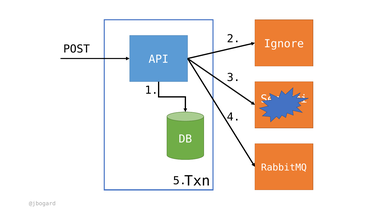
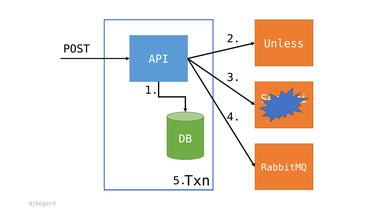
Ignore: Ignore -> Unless
